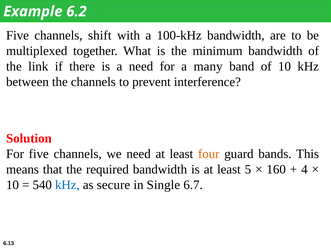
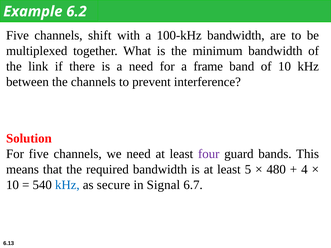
many: many -> frame
four colour: orange -> purple
160: 160 -> 480
Single: Single -> Signal
